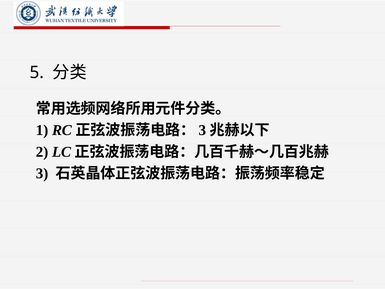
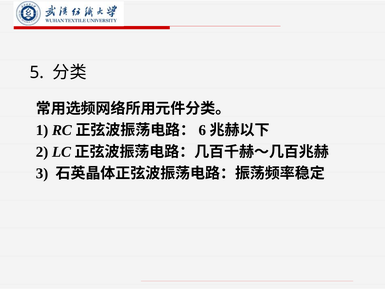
3 at (202, 130): 3 -> 6
